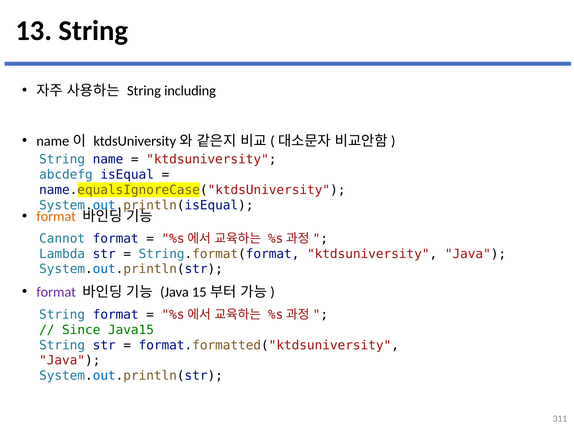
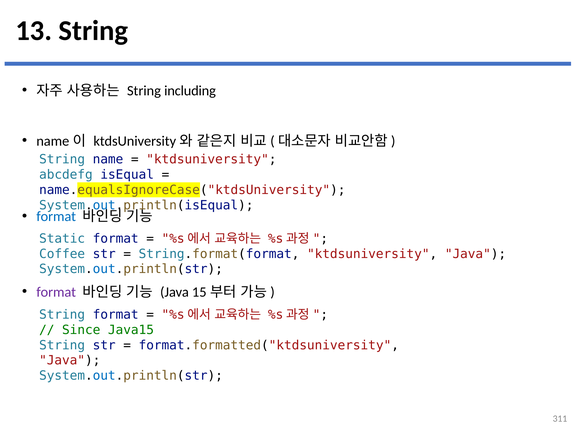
format at (56, 217) colour: orange -> blue
Cannot: Cannot -> Static
Lambda: Lambda -> Coffee
